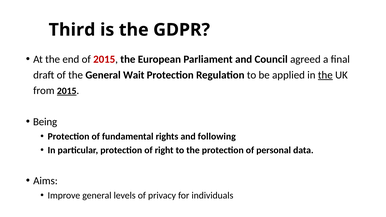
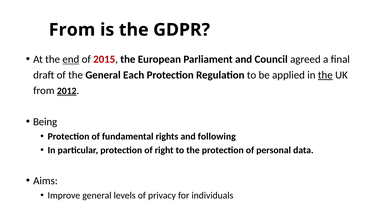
Third at (72, 30): Third -> From
end underline: none -> present
Wait: Wait -> Each
from 2015: 2015 -> 2012
